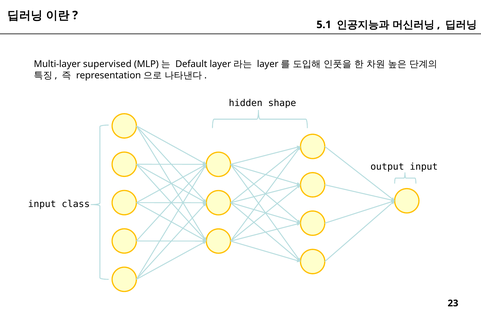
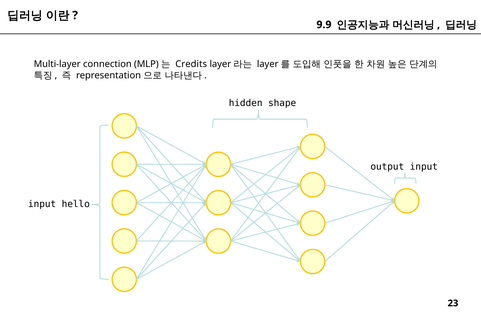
5.1: 5.1 -> 9.9
supervised: supervised -> connection
Default: Default -> Credits
class: class -> hello
